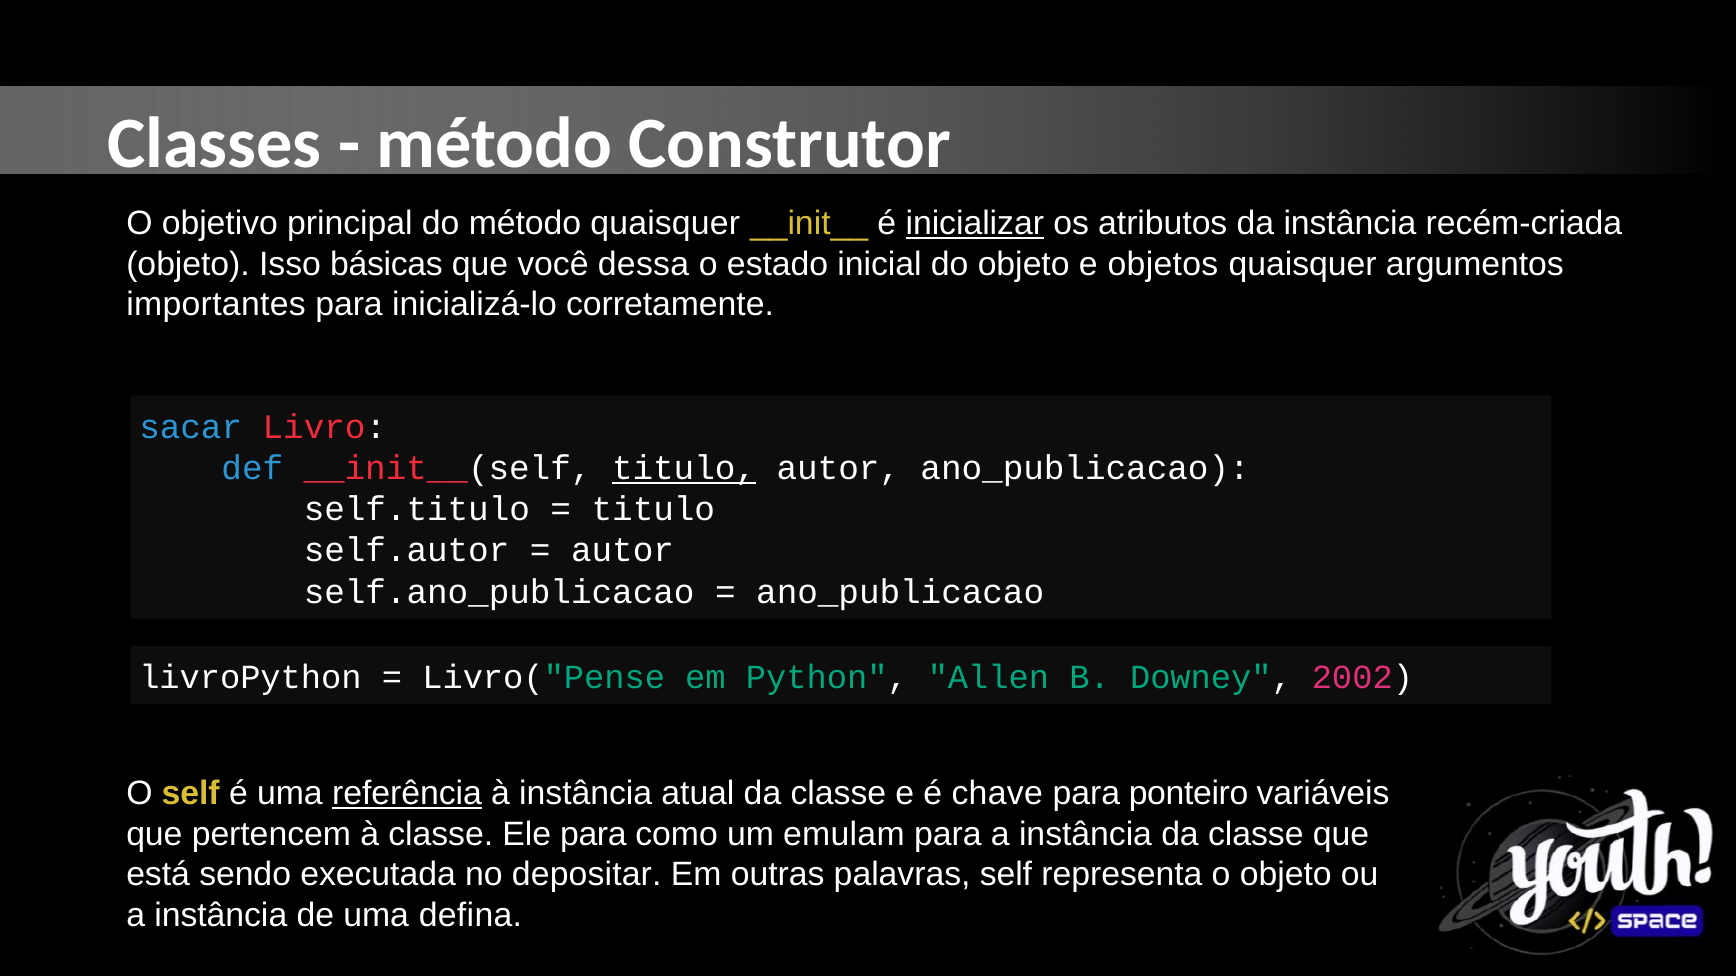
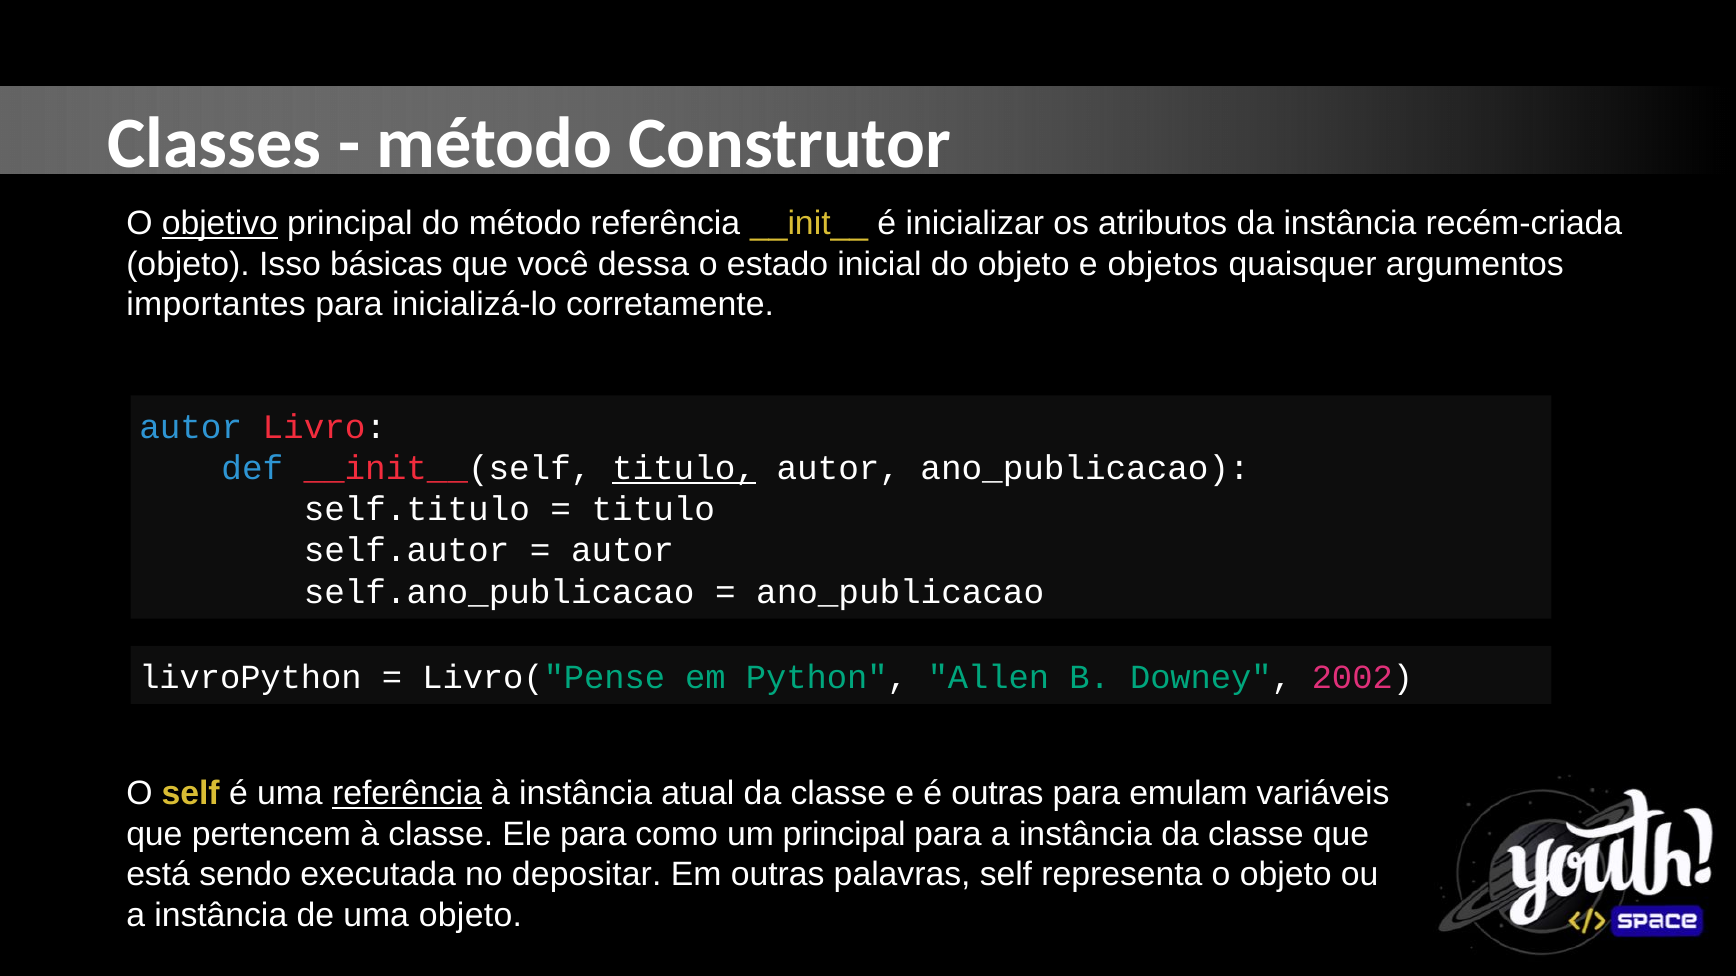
objetivo underline: none -> present
método quaisquer: quaisquer -> referência
inicializar underline: present -> none
sacar at (191, 427): sacar -> autor
é chave: chave -> outras
ponteiro: ponteiro -> emulam
um emulam: emulam -> principal
uma defina: defina -> objeto
